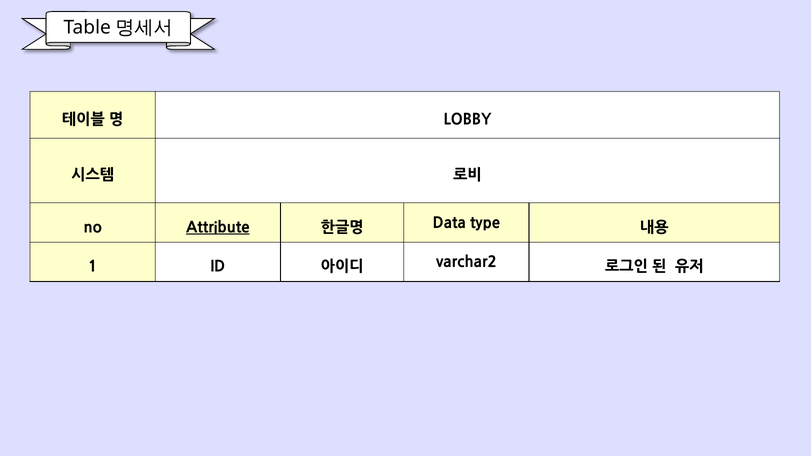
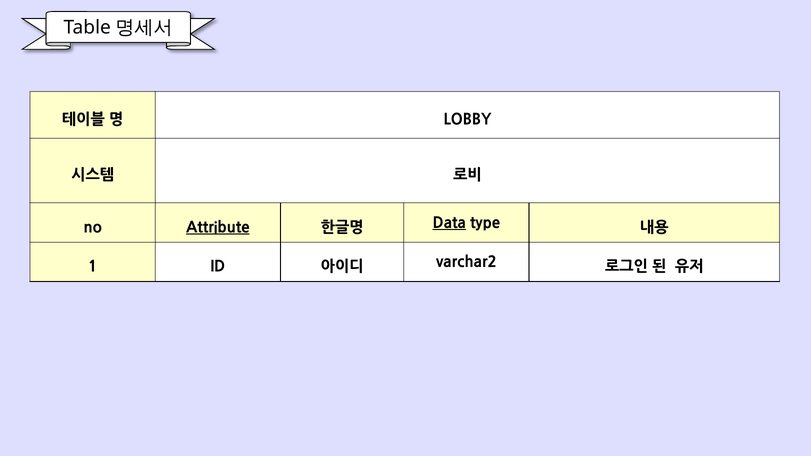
Data underline: none -> present
